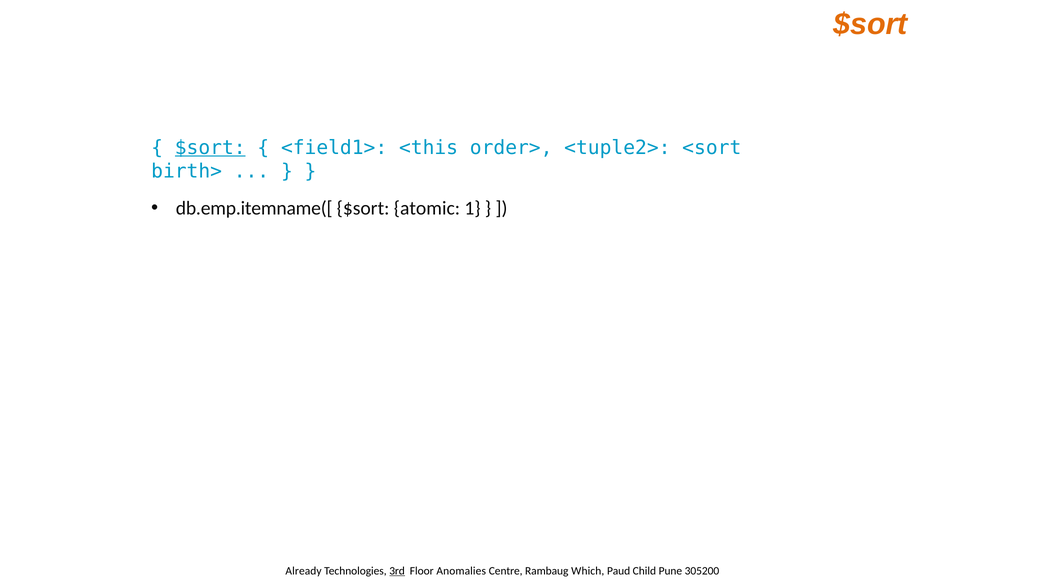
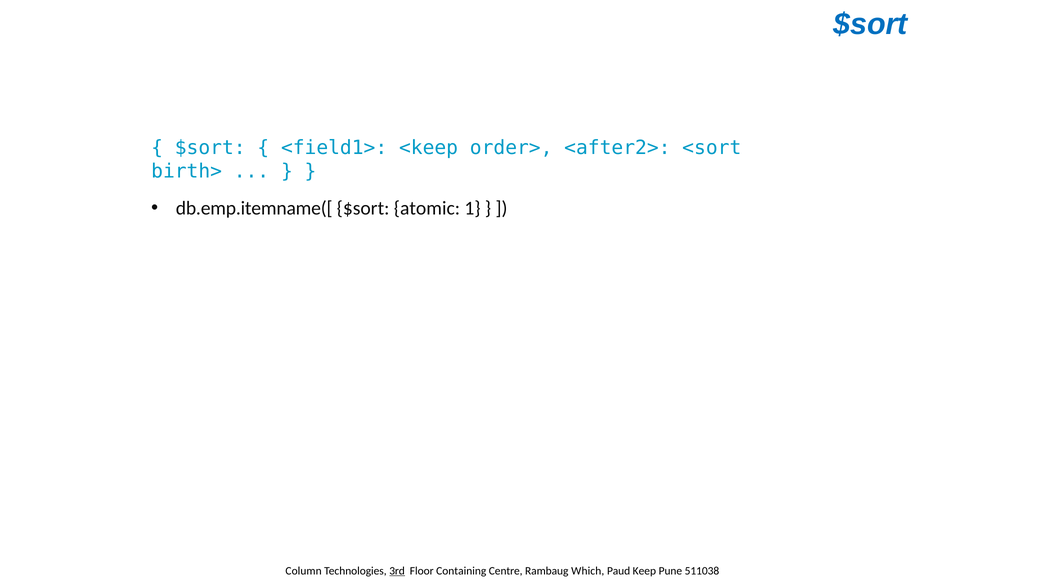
$sort at (870, 24) colour: orange -> blue
$sort at (210, 148) underline: present -> none
<this: <this -> <keep
<tuple2>: <tuple2> -> <after2>
Already: Already -> Column
Anomalies: Anomalies -> Containing
Child: Child -> Keep
305200: 305200 -> 511038
